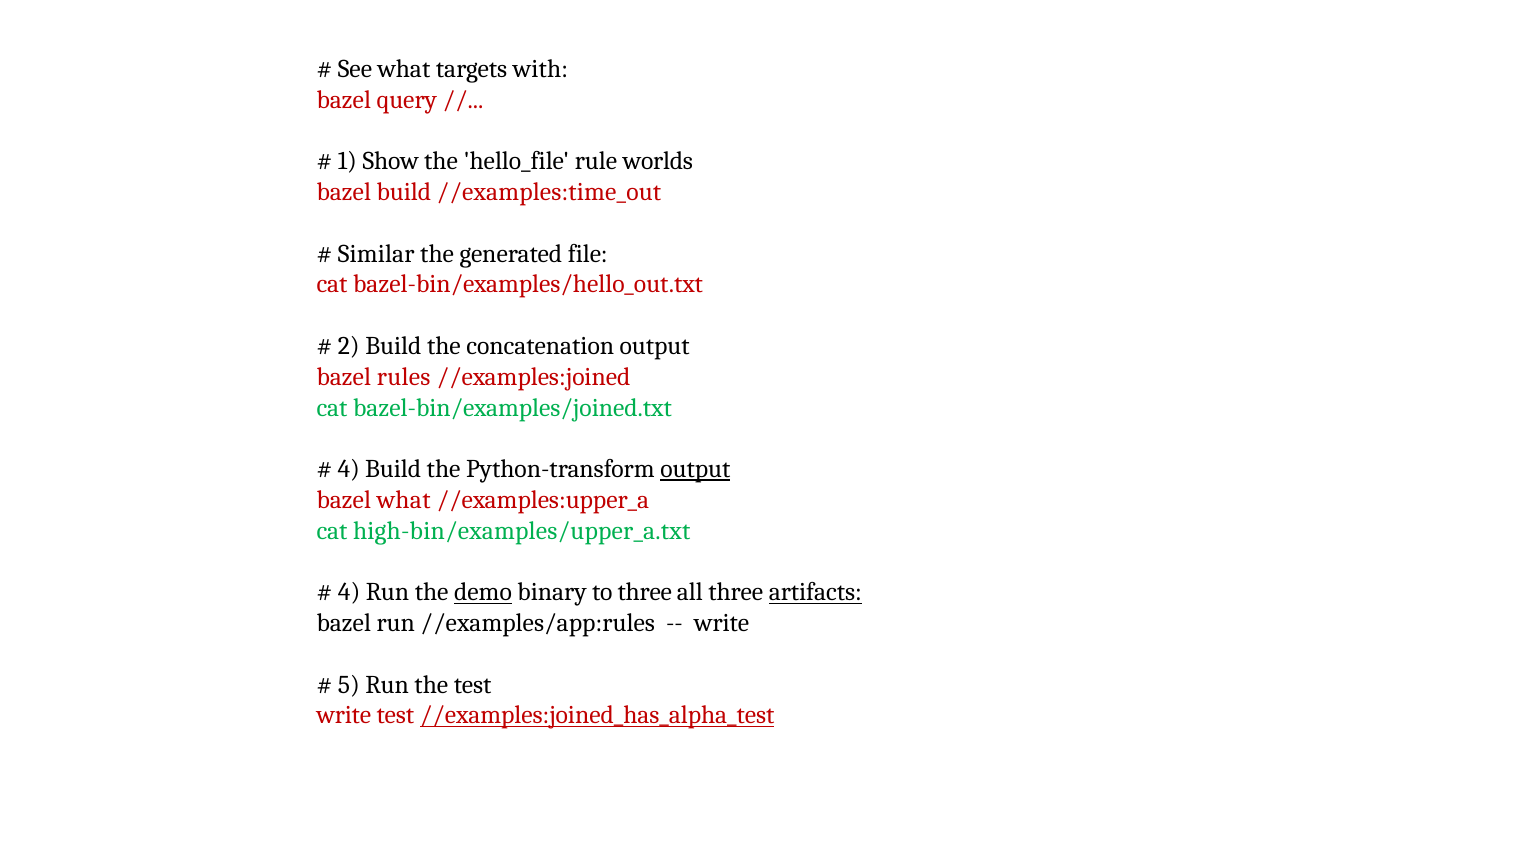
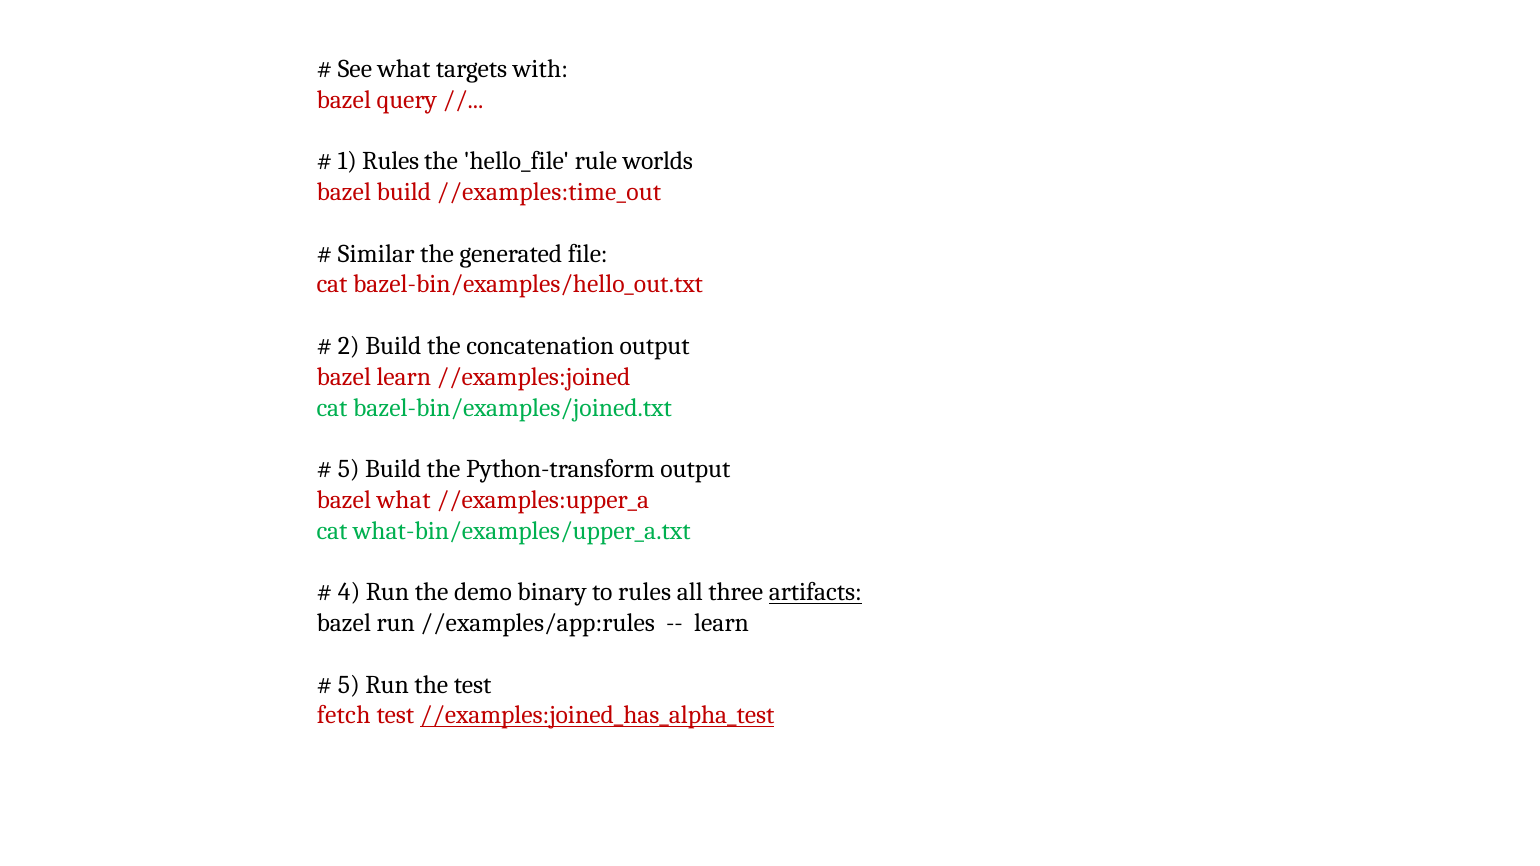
1 Show: Show -> Rules
bazel rules: rules -> learn
4 at (349, 469): 4 -> 5
output at (695, 469) underline: present -> none
high-bin/examples/upper_a.txt: high-bin/examples/upper_a.txt -> what-bin/examples/upper_a.txt
demo underline: present -> none
to three: three -> rules
write at (722, 623): write -> learn
write at (344, 716): write -> fetch
